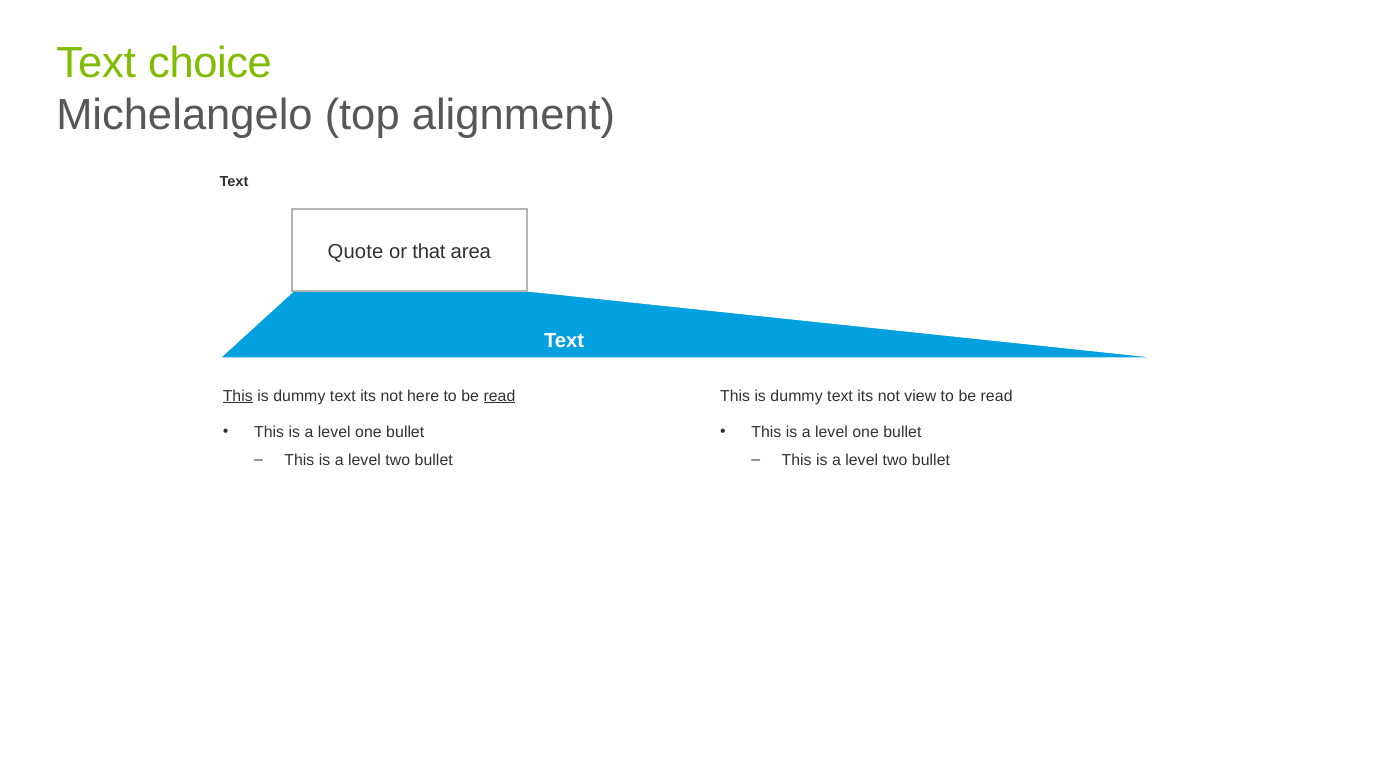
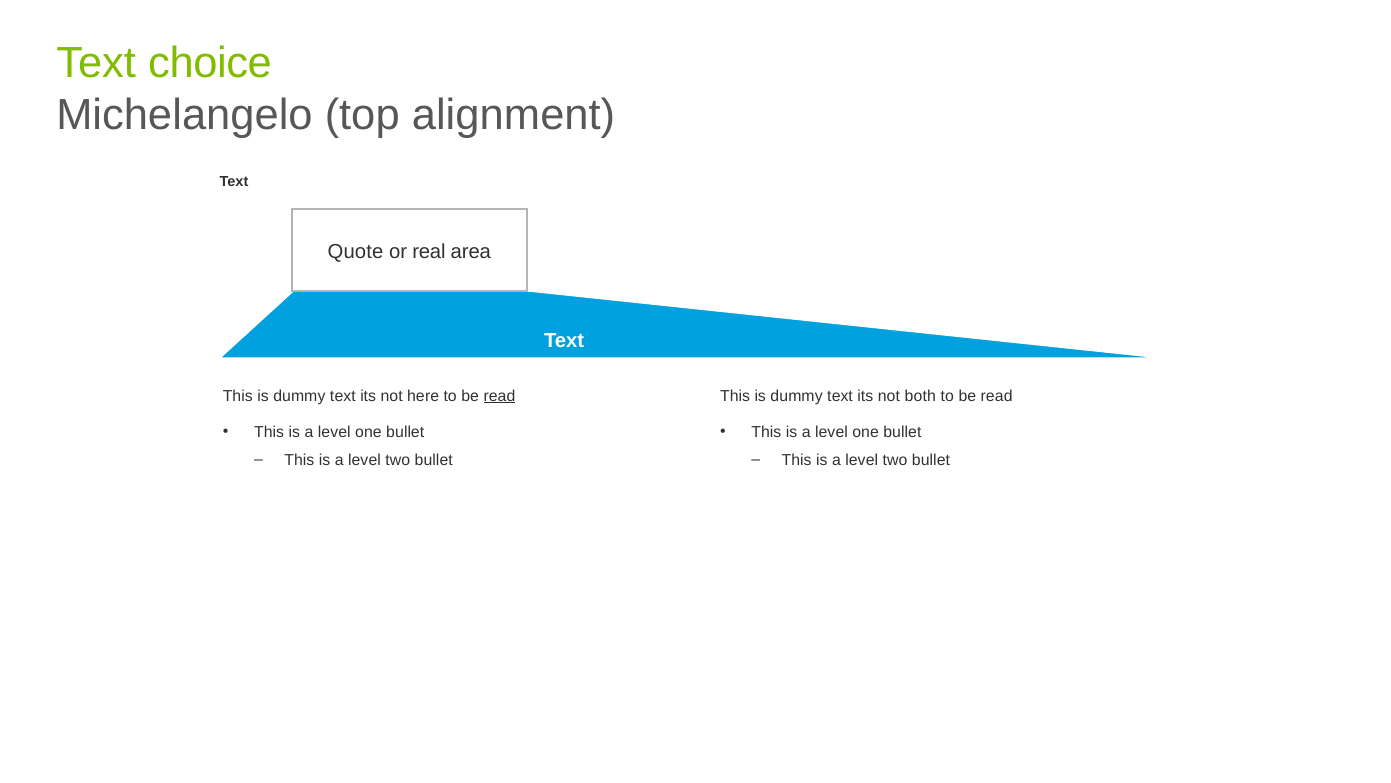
that: that -> real
This at (238, 396) underline: present -> none
view: view -> both
